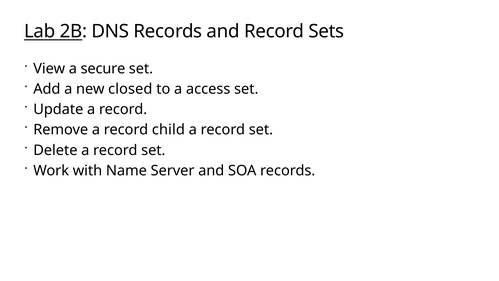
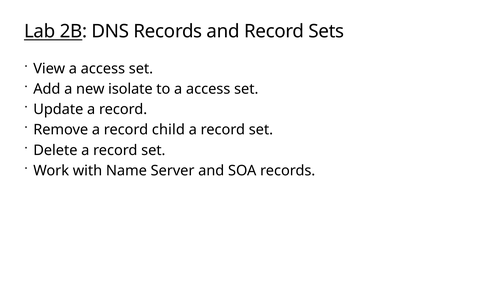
View a secure: secure -> access
closed: closed -> isolate
